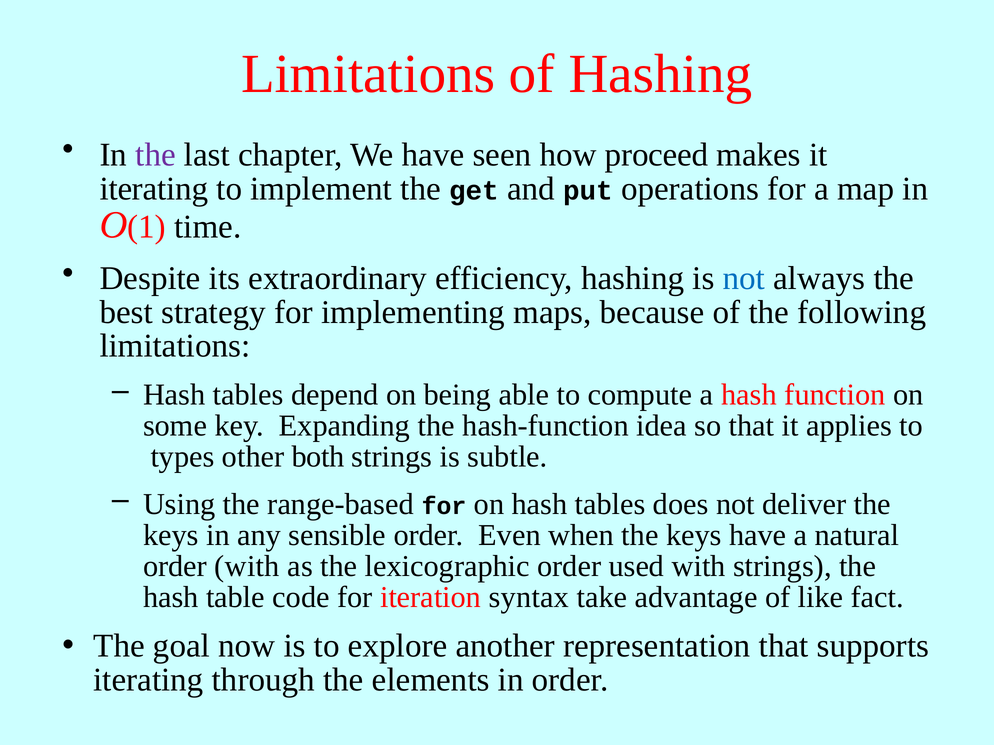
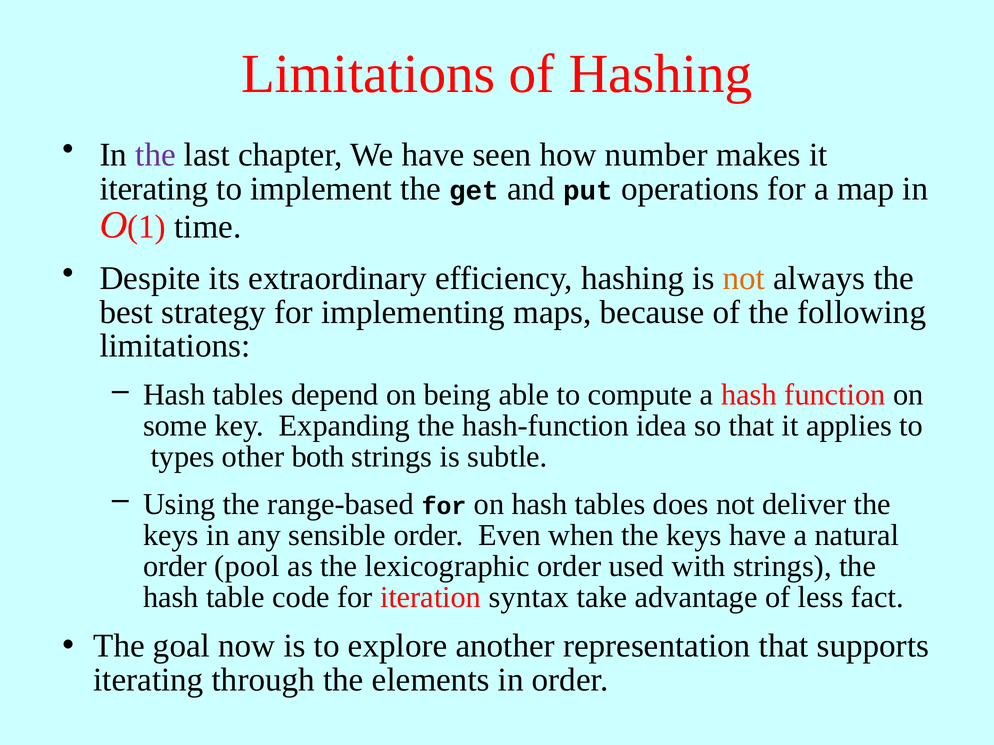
proceed: proceed -> number
not at (744, 279) colour: blue -> orange
order with: with -> pool
like: like -> less
